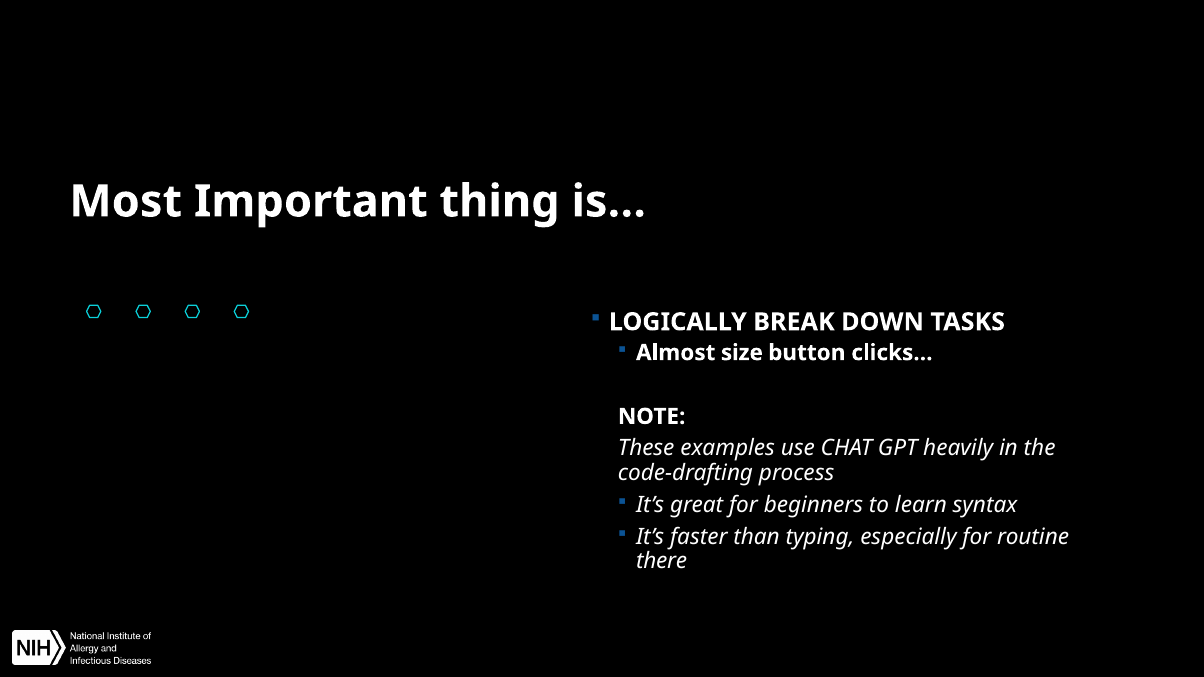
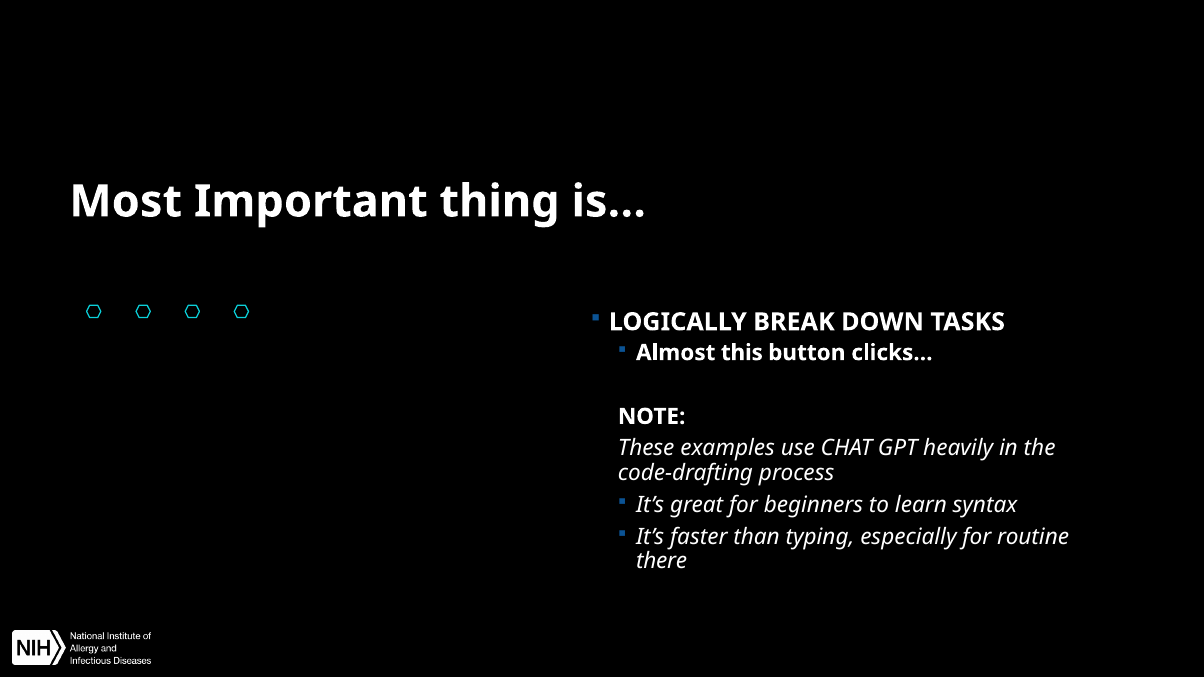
size: size -> this
